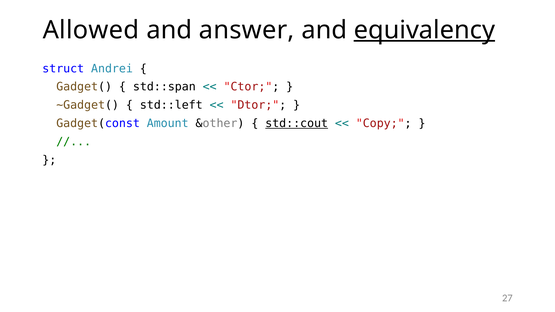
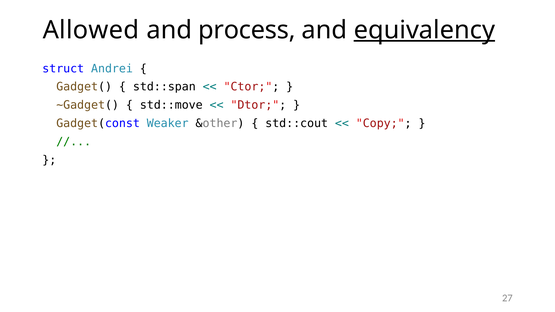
answer: answer -> process
std::left: std::left -> std::move
Amount: Amount -> Weaker
std::cout underline: present -> none
